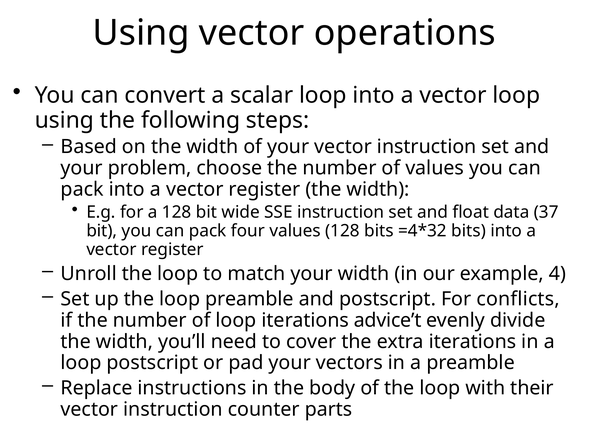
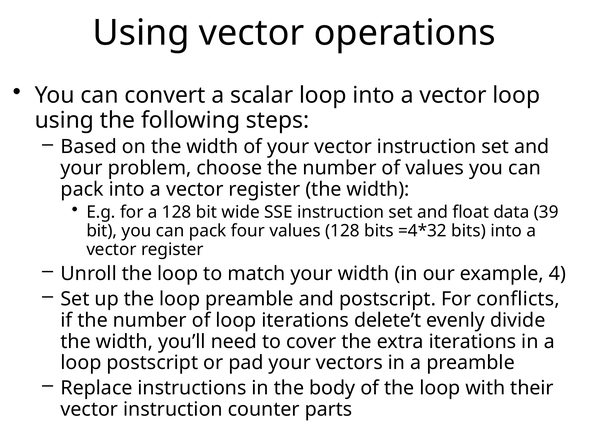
37: 37 -> 39
advice’t: advice’t -> delete’t
